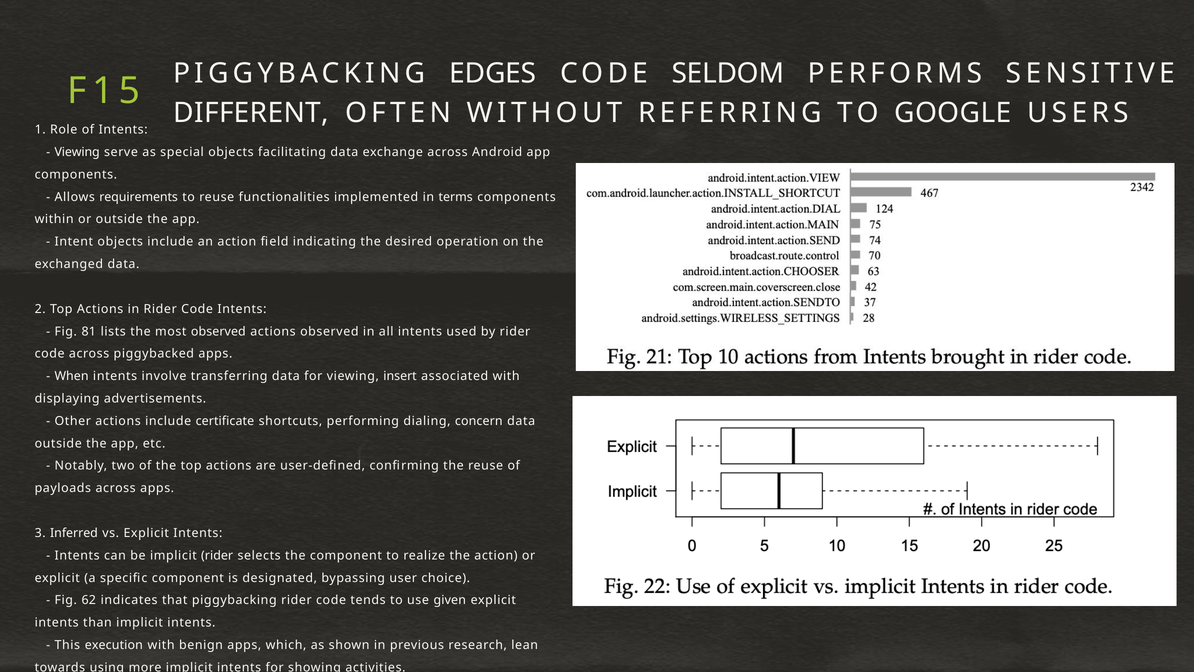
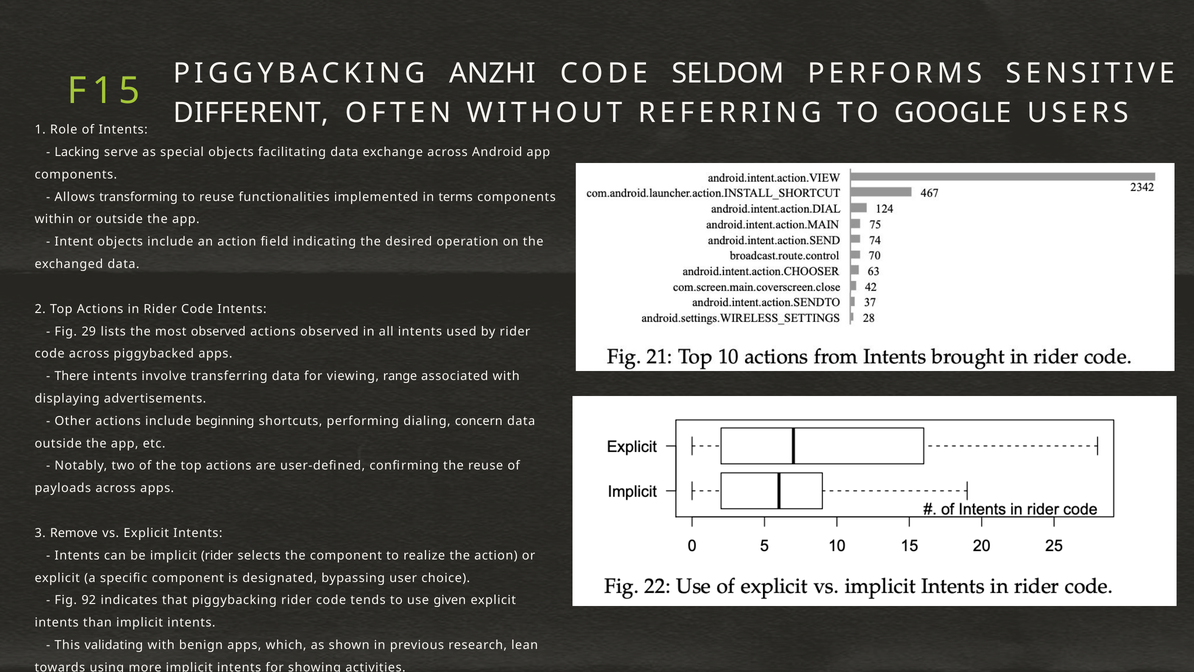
EDGES: EDGES -> ANZHI
Viewing at (77, 152): Viewing -> Lacking
requirements: requirements -> transforming
81: 81 -> 29
When: When -> There
insert: insert -> range
certificate: certificate -> beginning
Inferred: Inferred -> Remove
62: 62 -> 92
execution: execution -> validating
